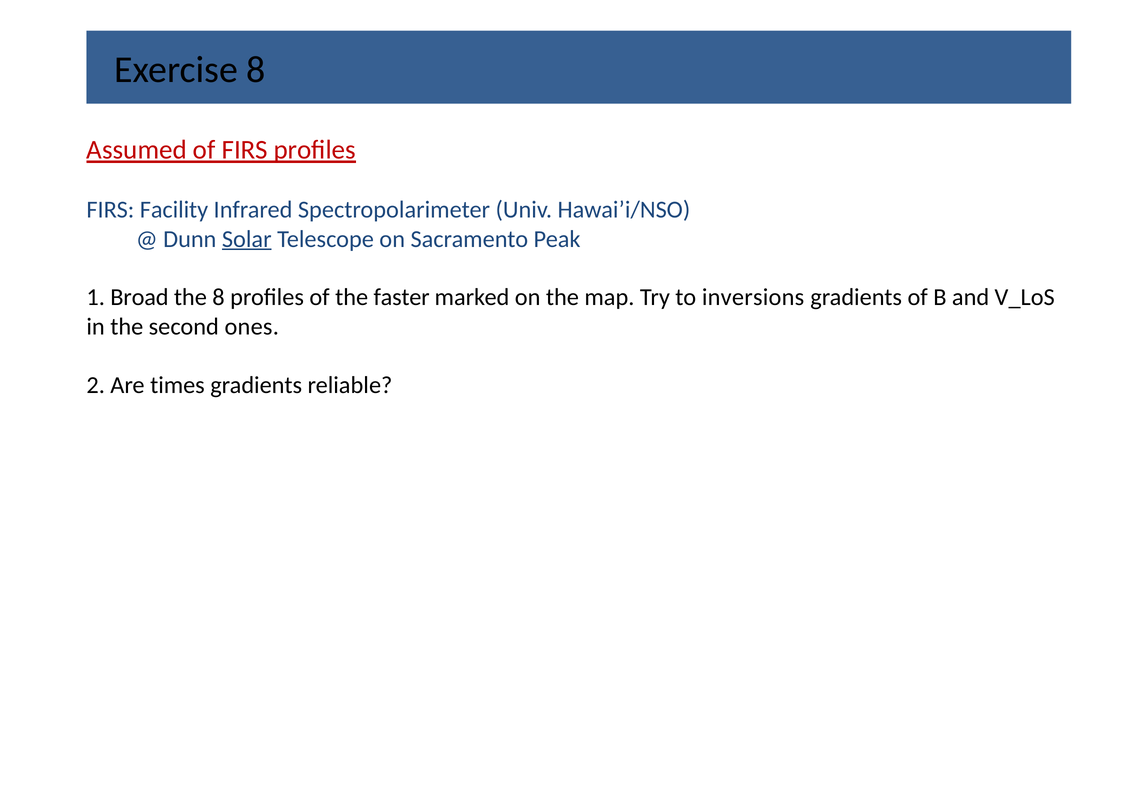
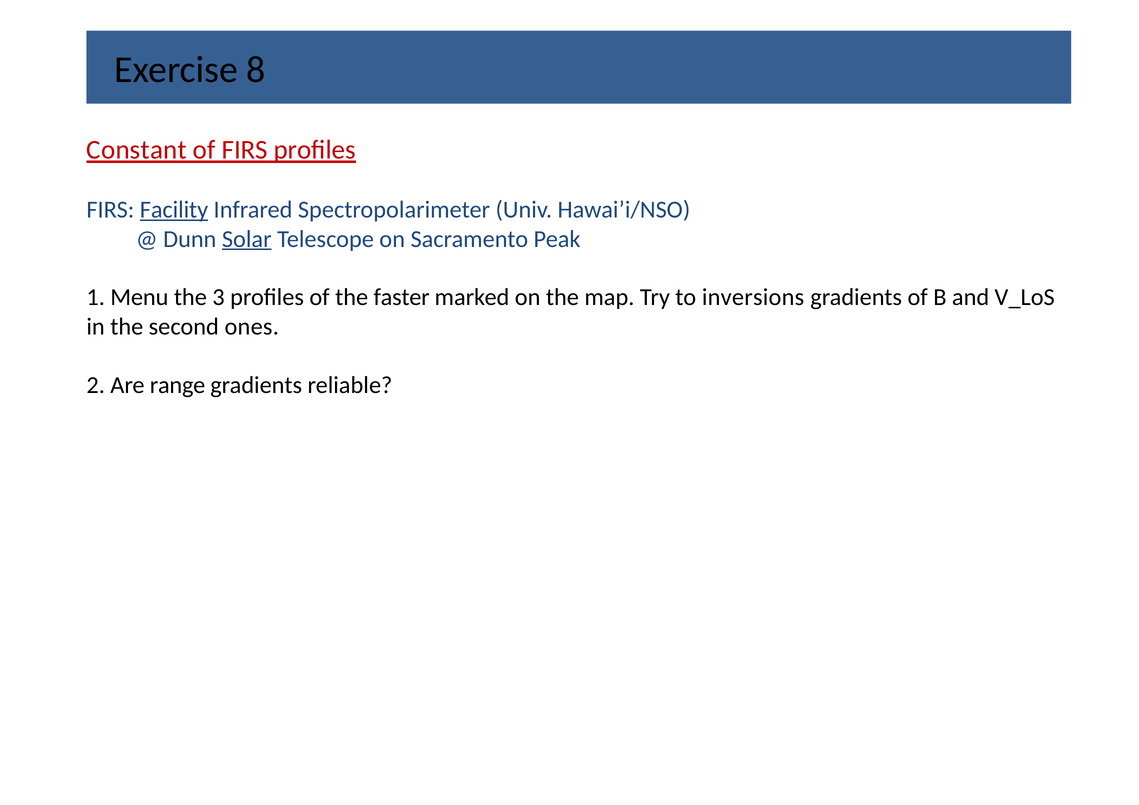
Assumed: Assumed -> Constant
Facility underline: none -> present
Broad: Broad -> Menu
the 8: 8 -> 3
times: times -> range
